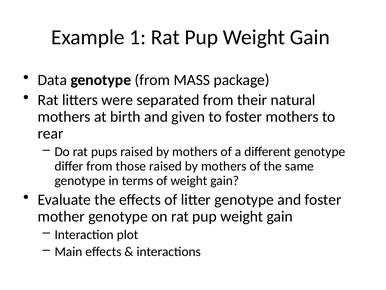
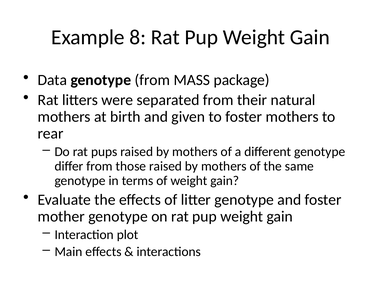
1: 1 -> 8
